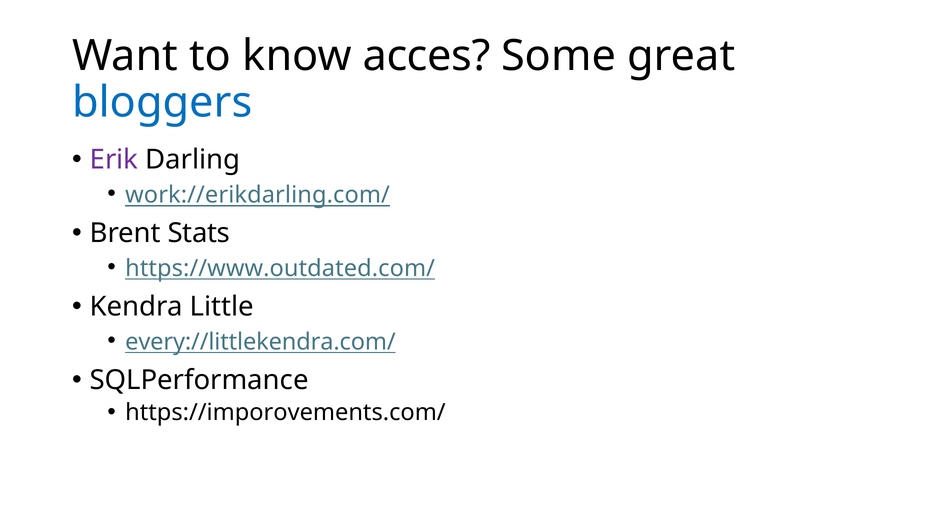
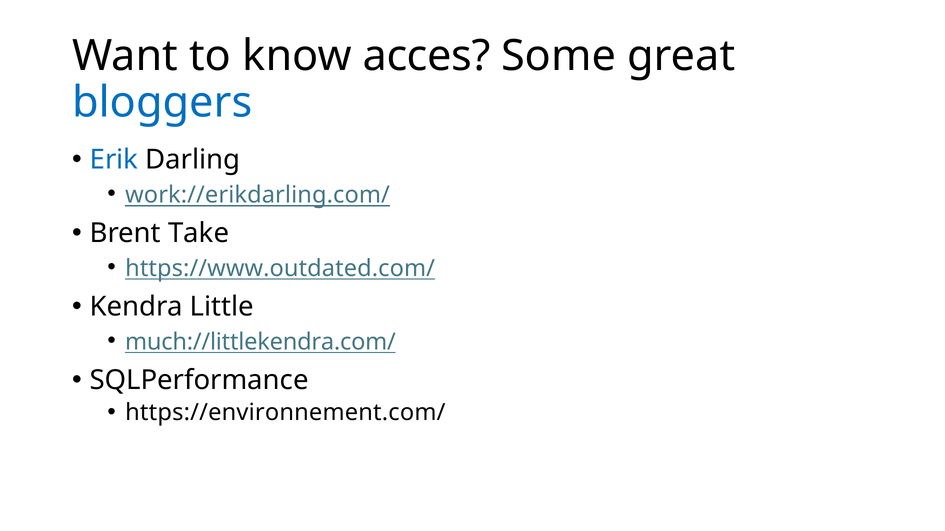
Erik colour: purple -> blue
Stats: Stats -> Take
every://littlekendra.com/: every://littlekendra.com/ -> much://littlekendra.com/
https://imporovements.com/: https://imporovements.com/ -> https://environnement.com/
